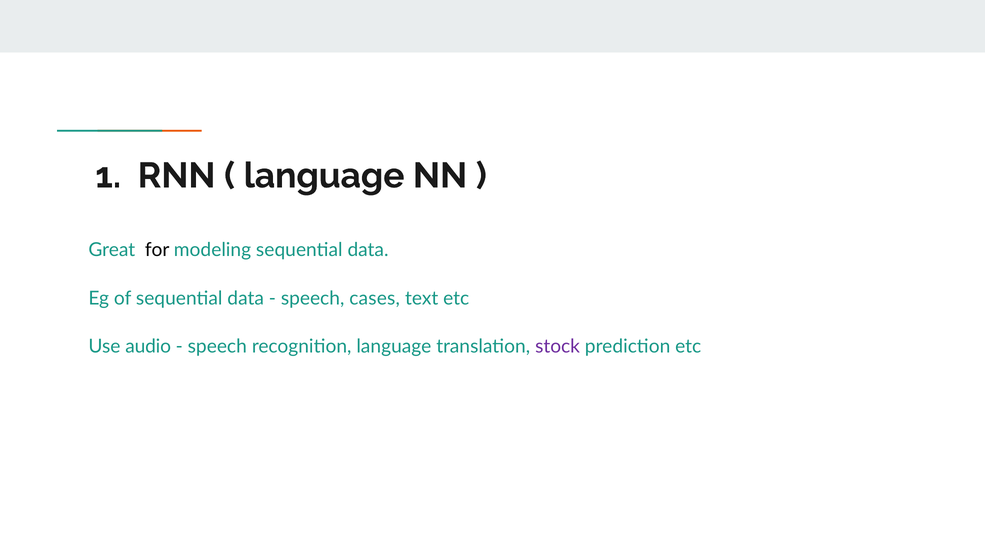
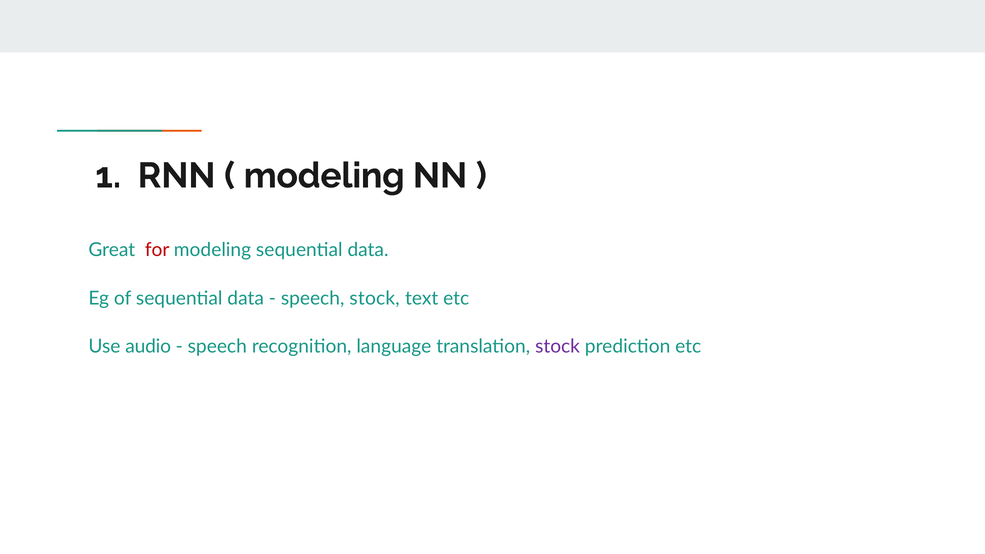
language at (324, 176): language -> modeling
for colour: black -> red
speech cases: cases -> stock
